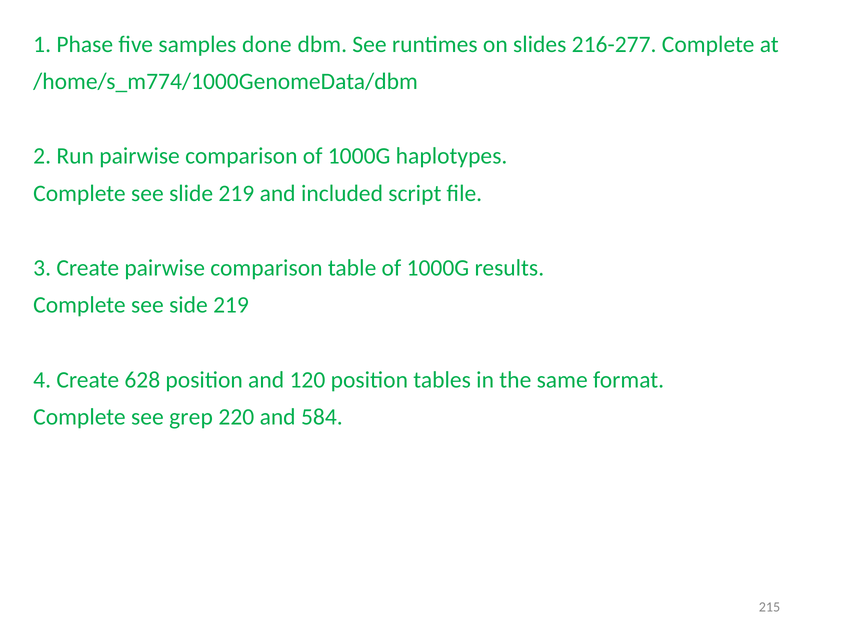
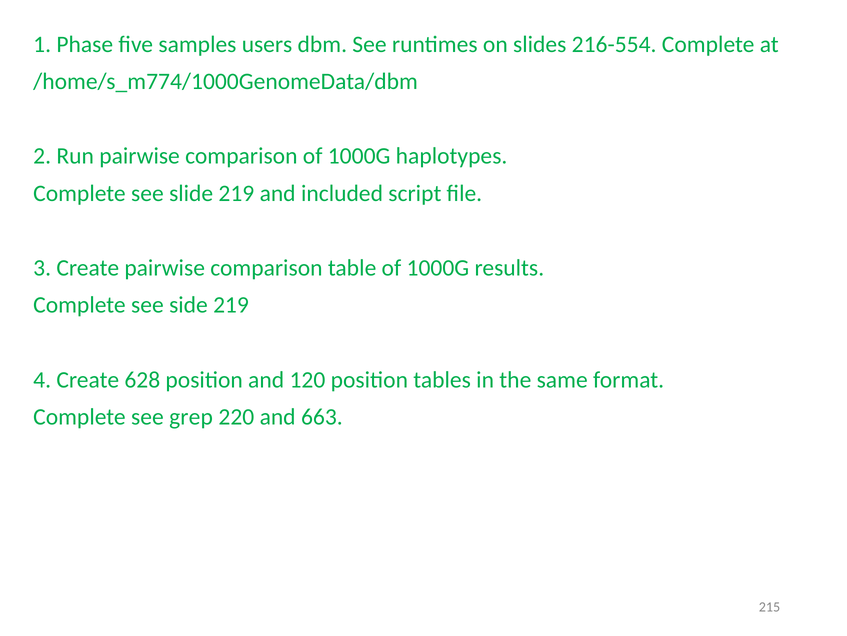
done: done -> users
216-277: 216-277 -> 216-554
584: 584 -> 663
